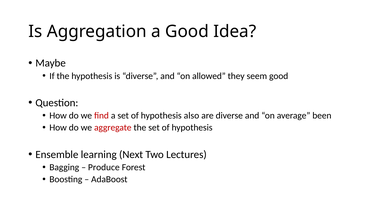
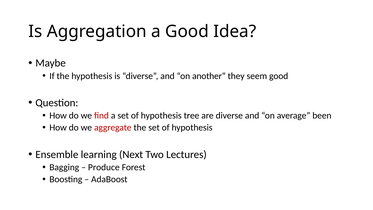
allowed: allowed -> another
also: also -> tree
